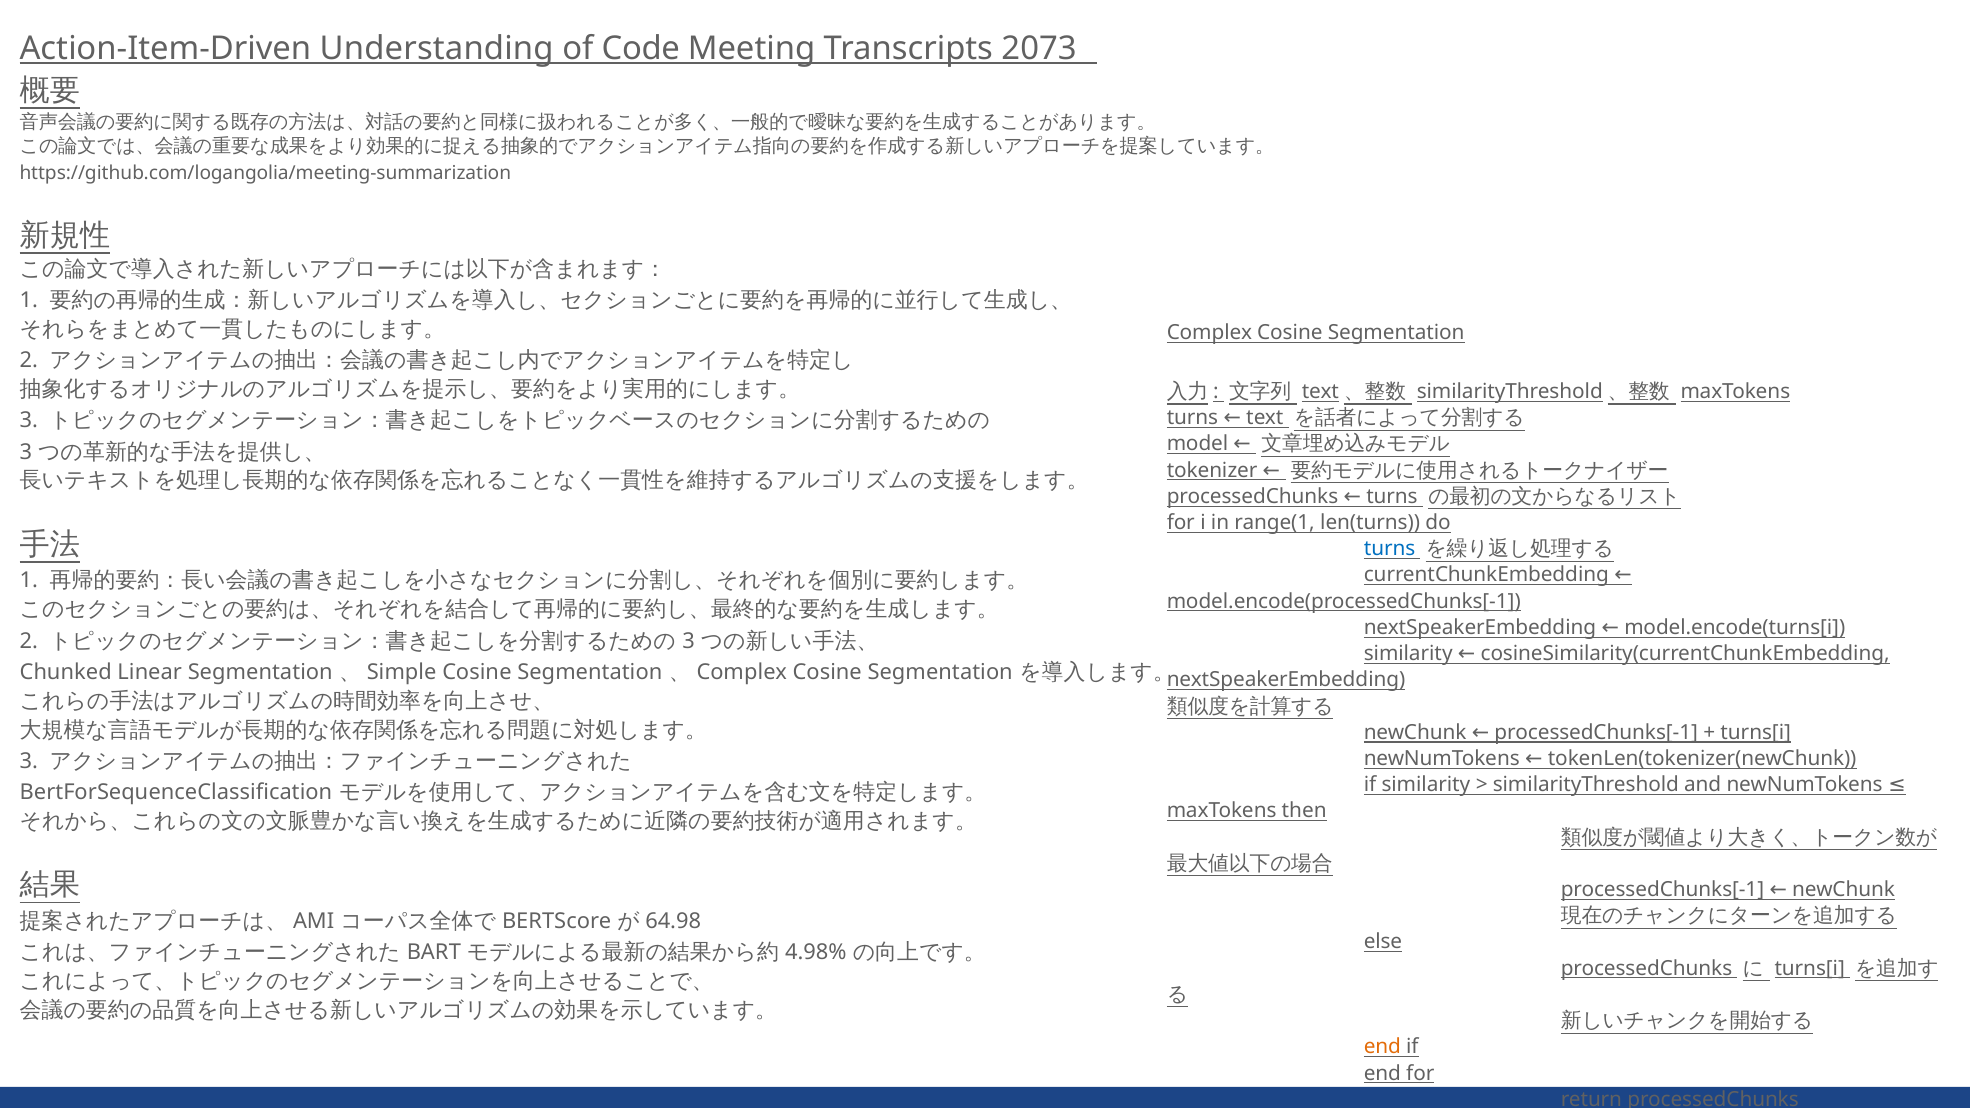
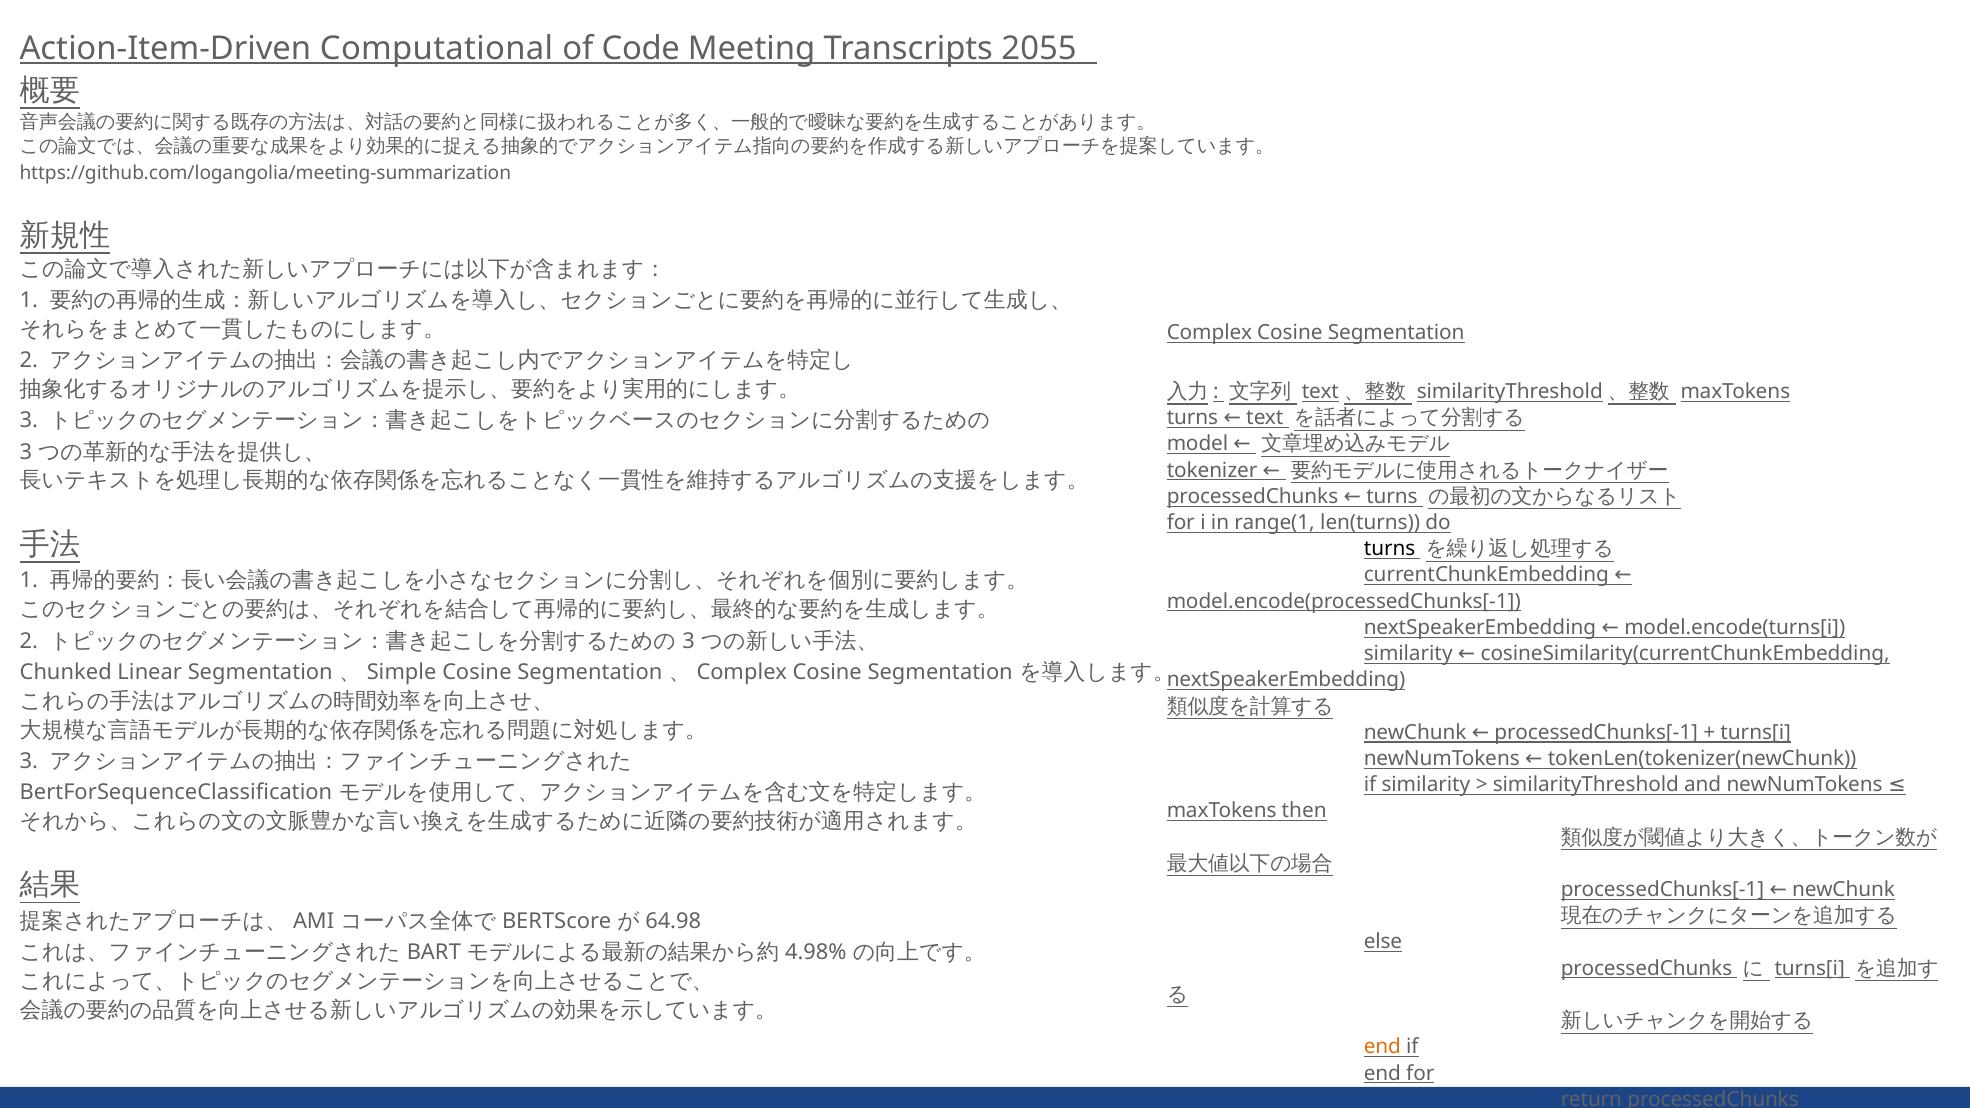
Understanding: Understanding -> Computational
2073: 2073 -> 2055
turns at (1390, 549) colour: blue -> black
